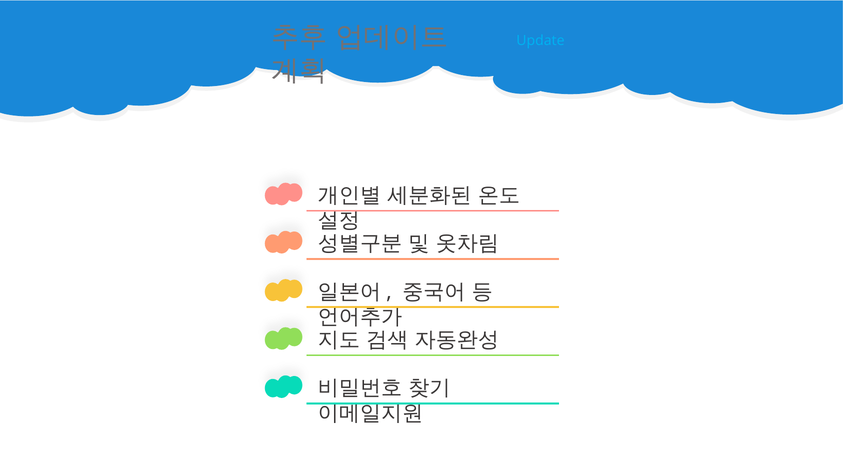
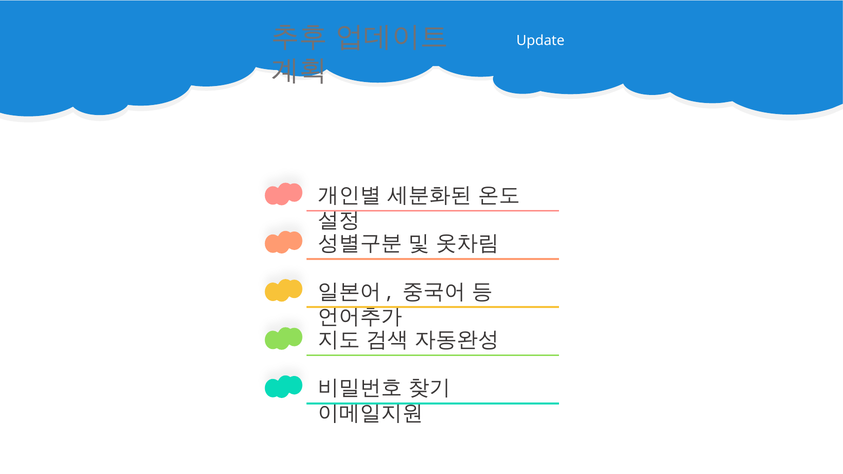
Update colour: light blue -> white
